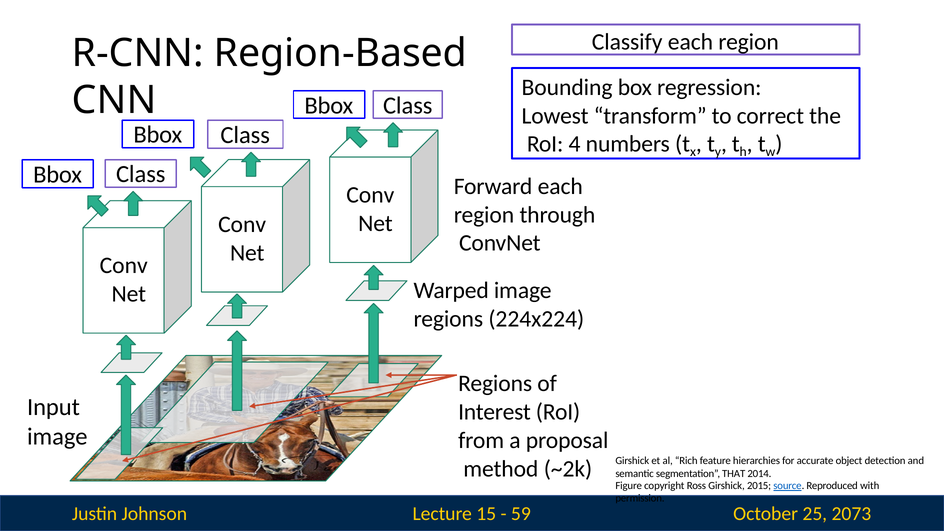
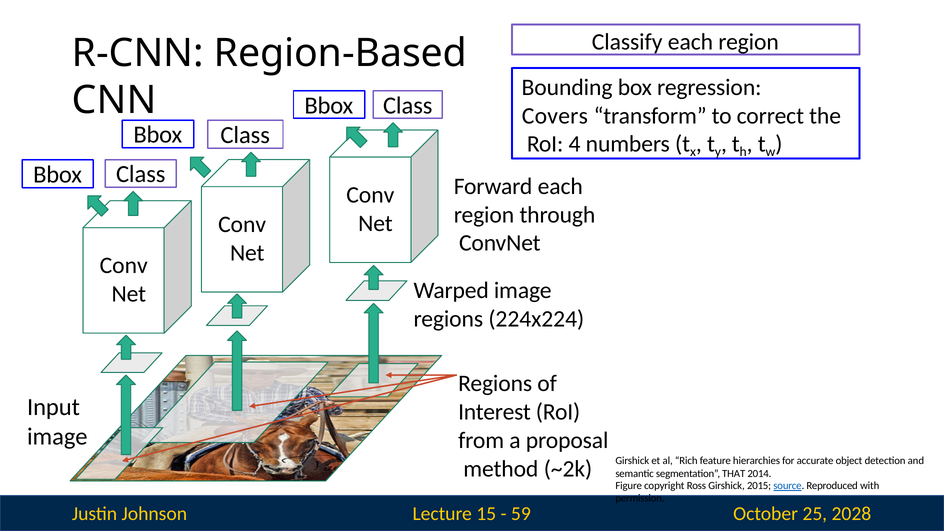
Lowest: Lowest -> Covers
2073: 2073 -> 2028
